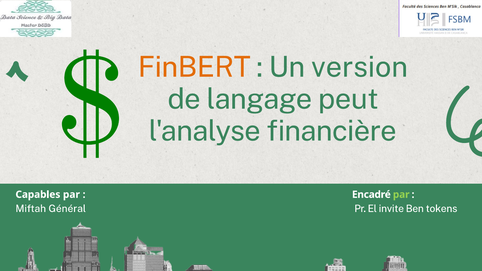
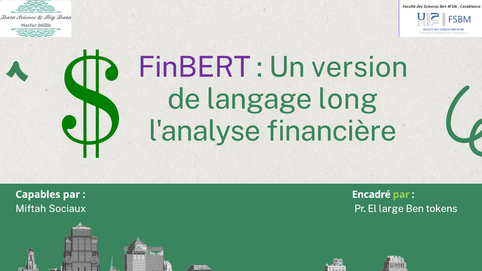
FinBERT colour: orange -> purple
peut: peut -> long
Général: Général -> Sociaux
invite: invite -> large
